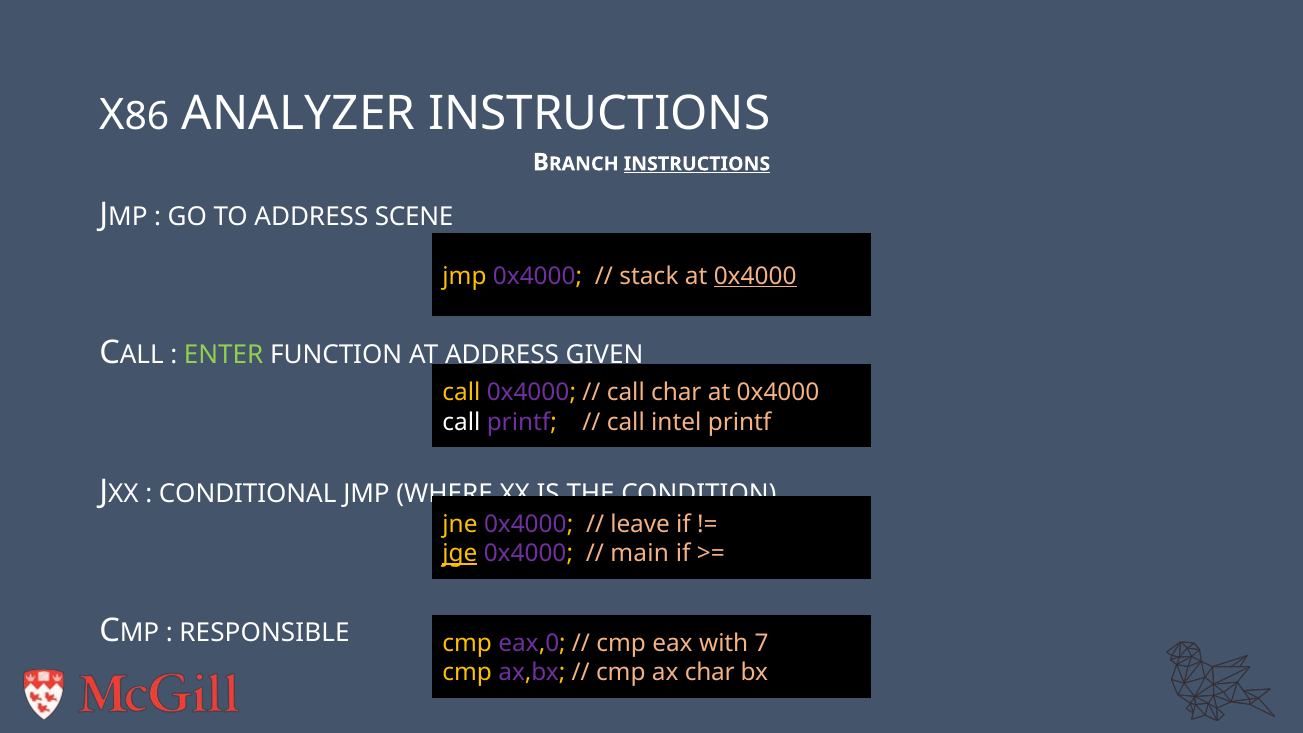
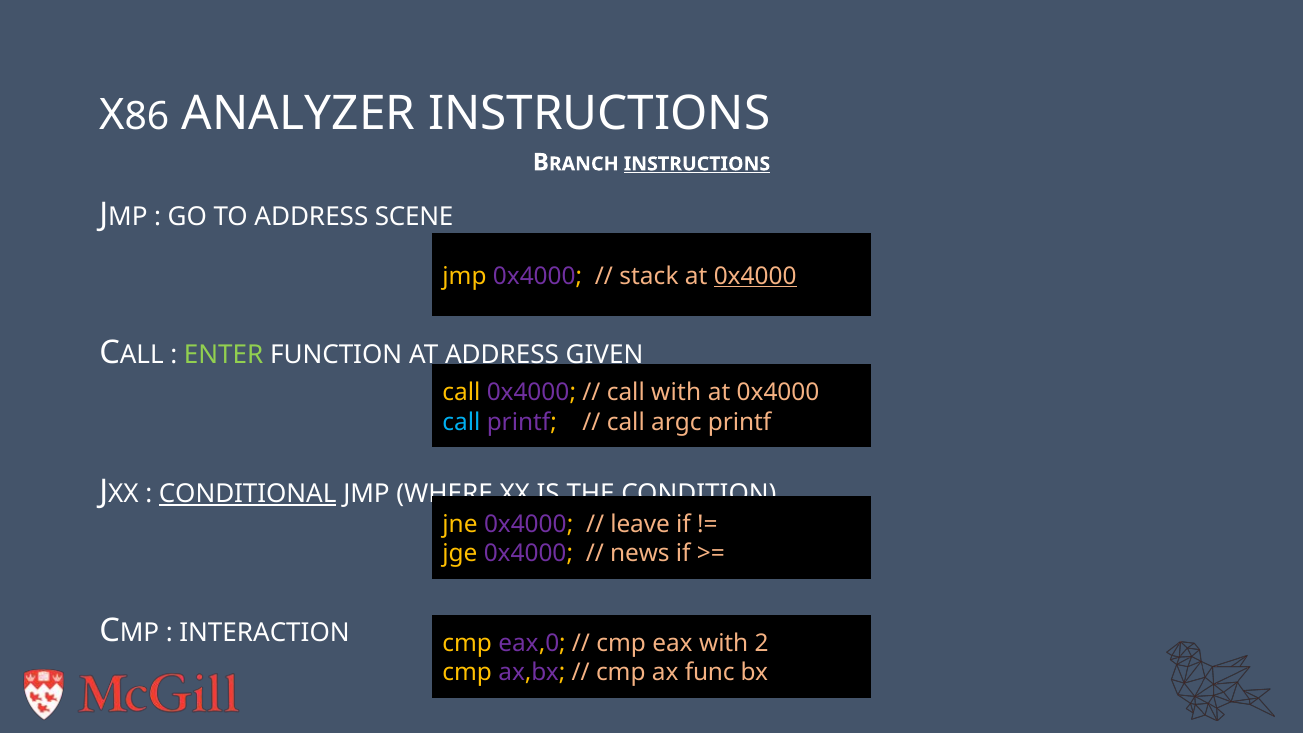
call char: char -> with
call at (461, 422) colour: white -> light blue
intel: intel -> argc
CONDITIONAL underline: none -> present
jge underline: present -> none
main: main -> news
RESPONSIBLE: RESPONSIBLE -> INTERACTION
7: 7 -> 2
ax char: char -> func
